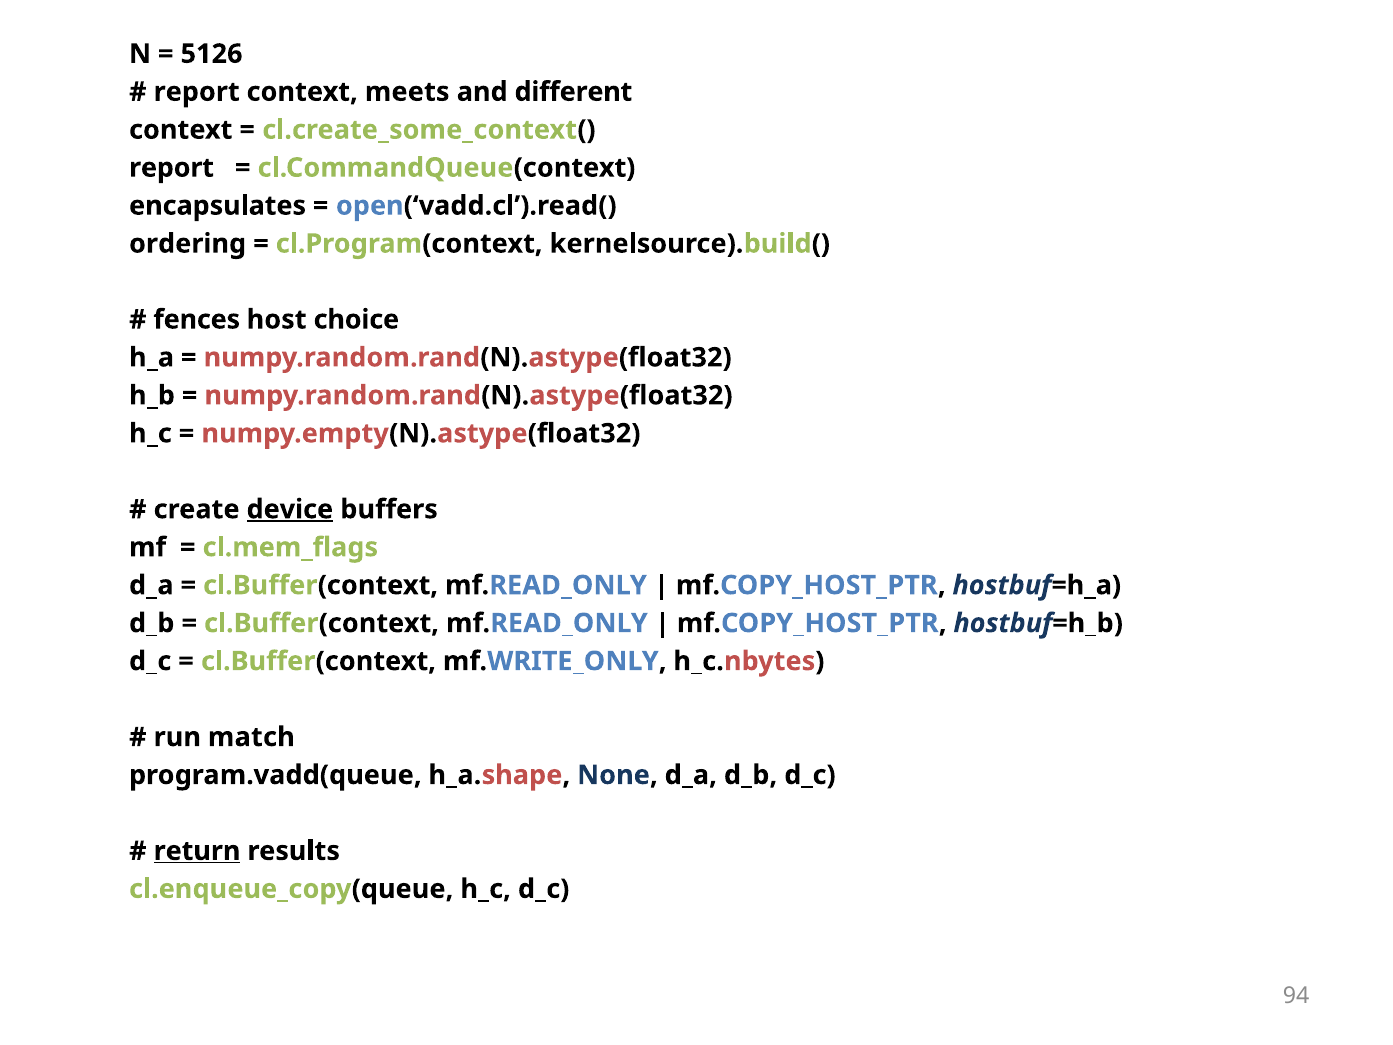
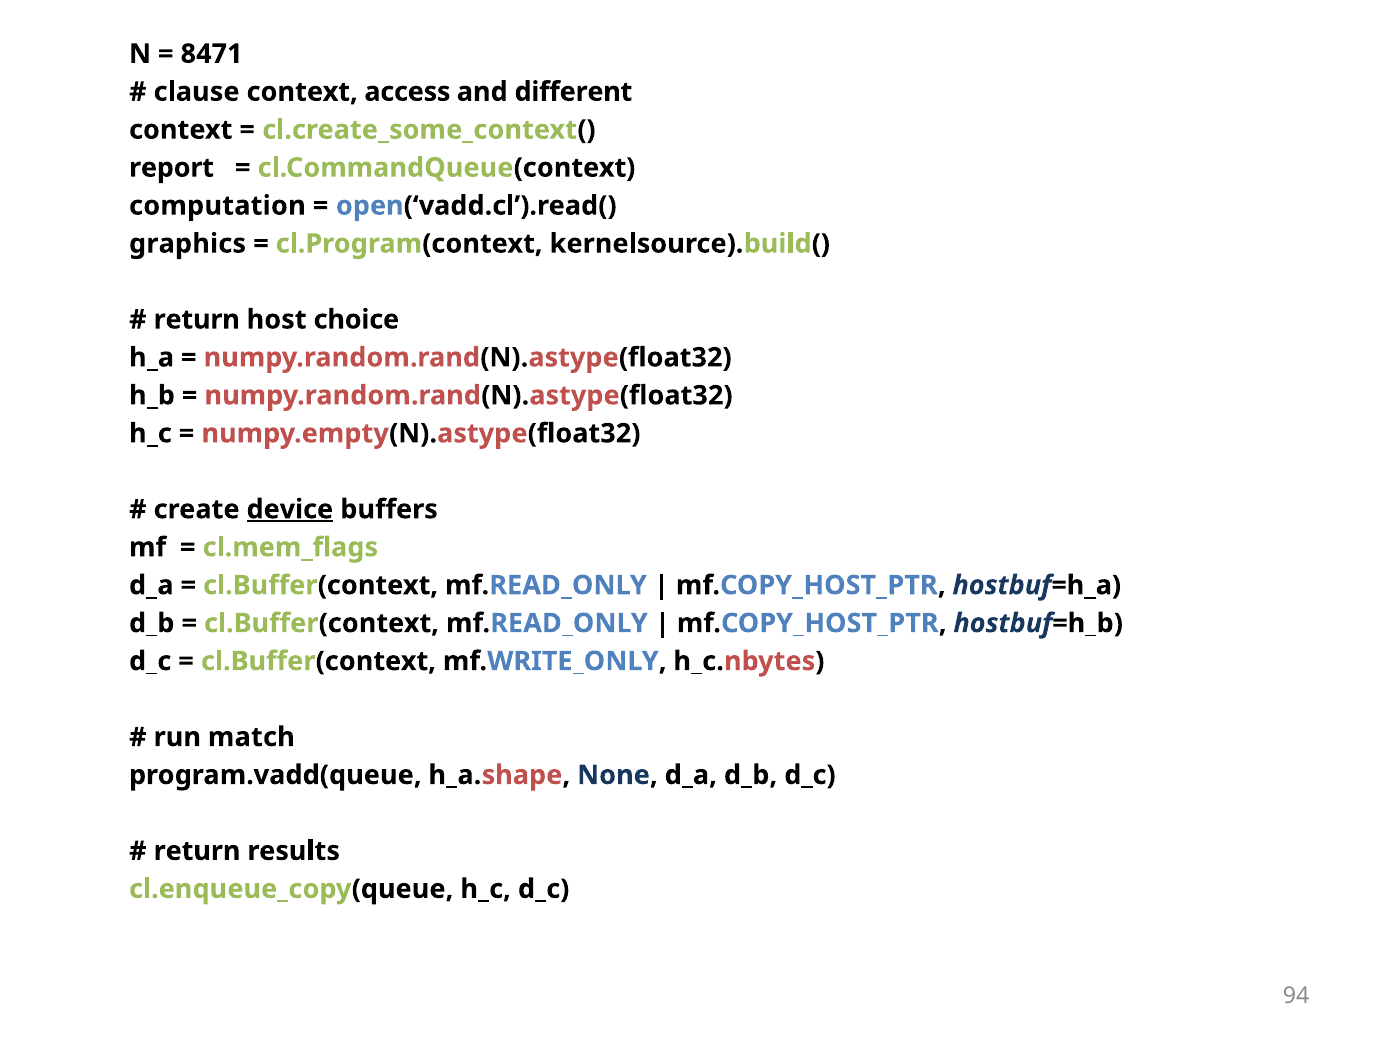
5126: 5126 -> 8471
report at (197, 92): report -> clause
meets: meets -> access
encapsulates: encapsulates -> computation
ordering: ordering -> graphics
fences at (197, 320): fences -> return
return at (197, 851) underline: present -> none
